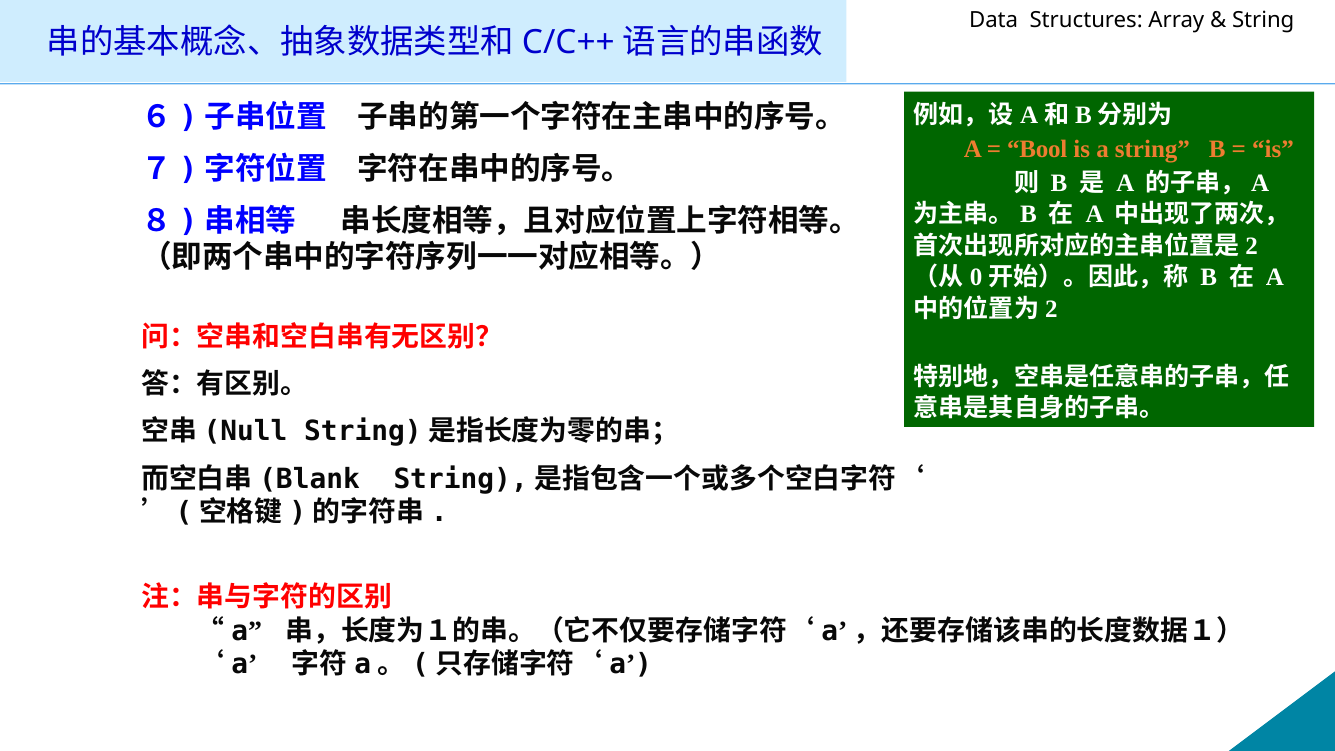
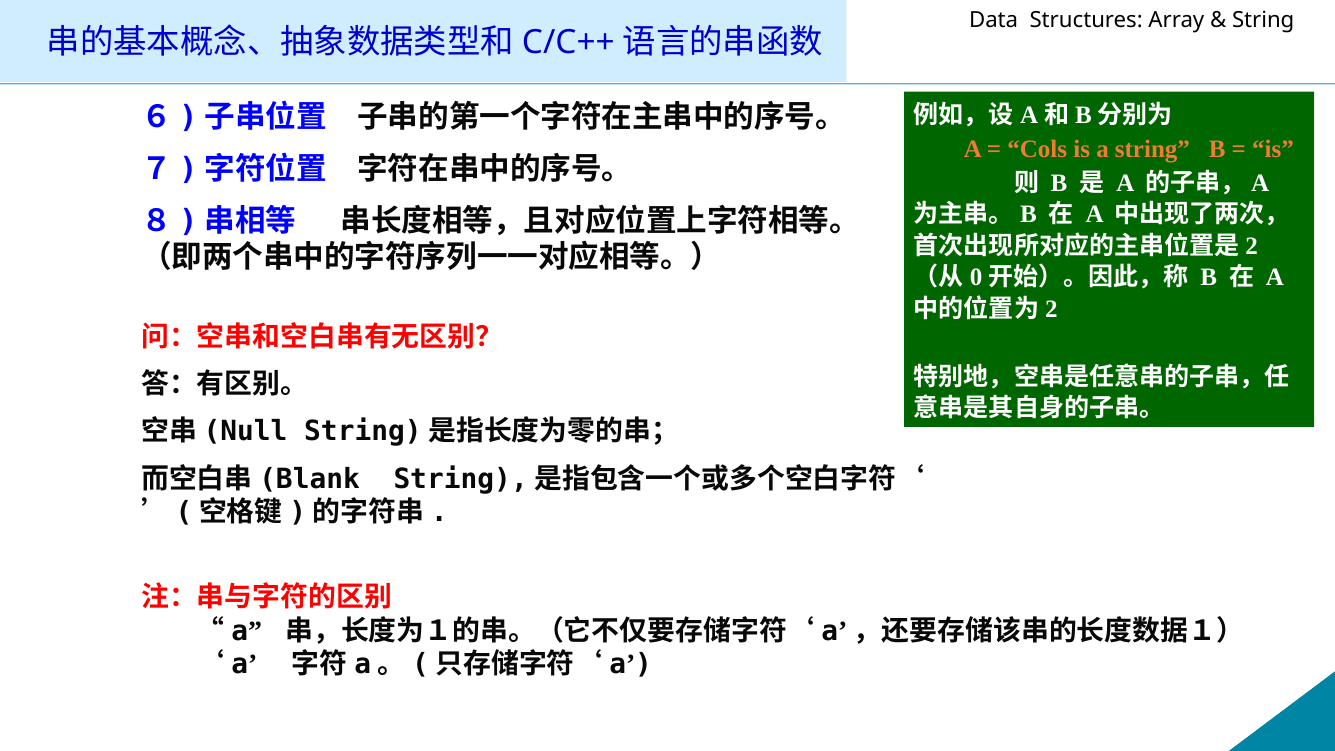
Bool: Bool -> Cols
